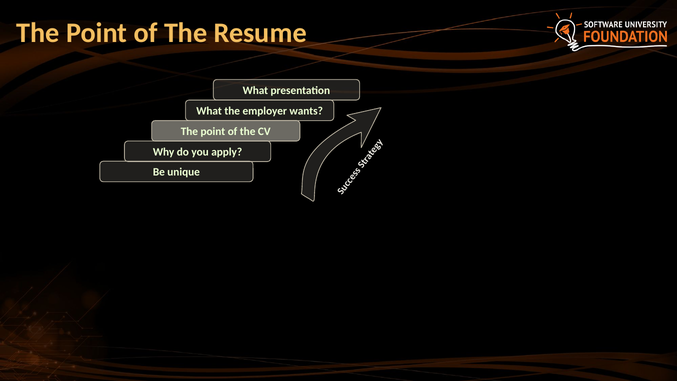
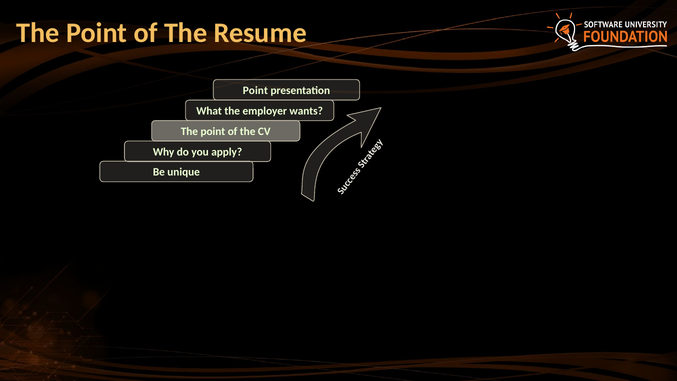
What at (255, 91): What -> Point
